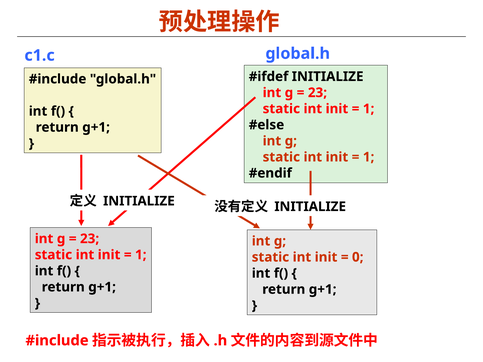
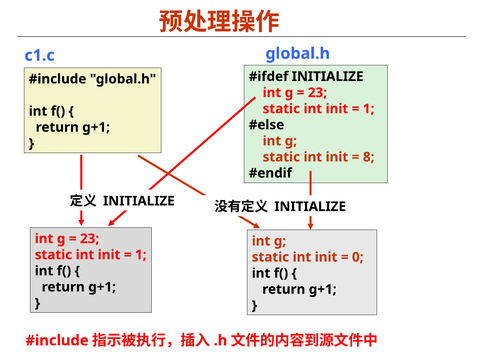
1 at (369, 157): 1 -> 8
